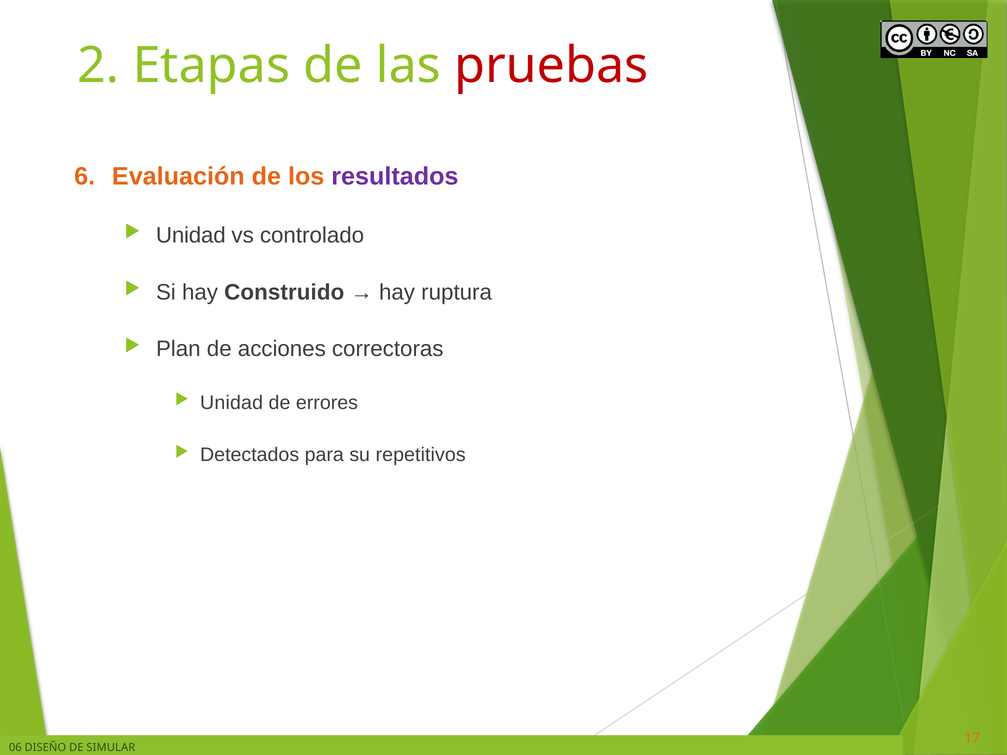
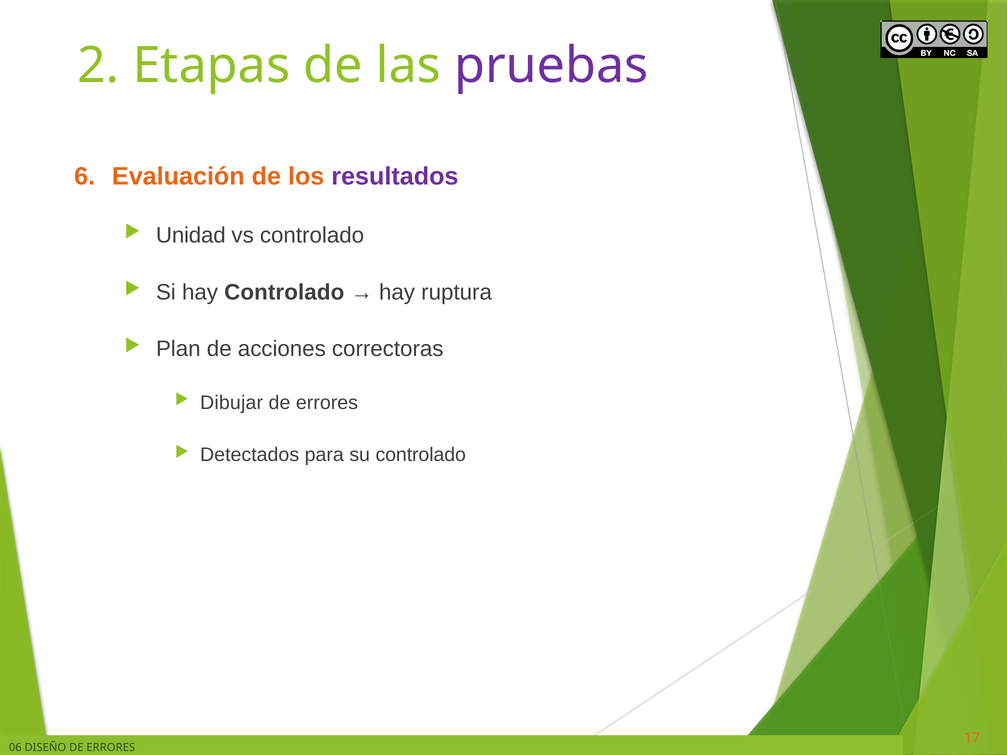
pruebas colour: red -> purple
hay Construido: Construido -> Controlado
Unidad at (232, 403): Unidad -> Dibujar
su repetitivos: repetitivos -> controlado
SIMULAR at (111, 748): SIMULAR -> ERRORES
